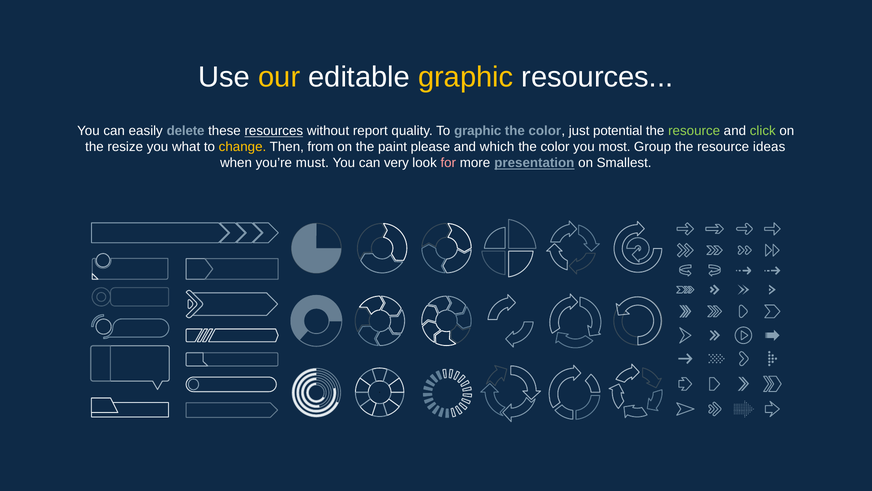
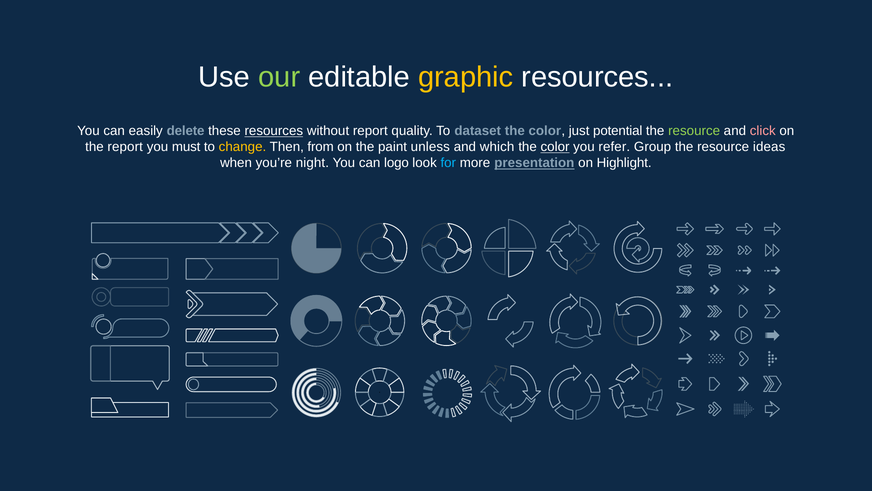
our colour: yellow -> light green
To graphic: graphic -> dataset
click colour: light green -> pink
the resize: resize -> report
what: what -> must
please: please -> unless
color at (555, 147) underline: none -> present
most: most -> refer
must: must -> night
very: very -> logo
for colour: pink -> light blue
Smallest: Smallest -> Highlight
